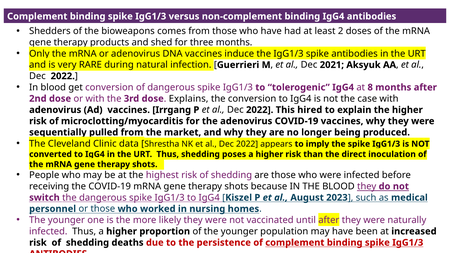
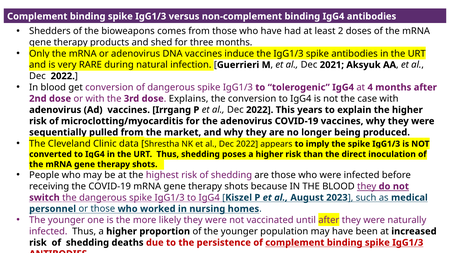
8: 8 -> 4
hired: hired -> years
